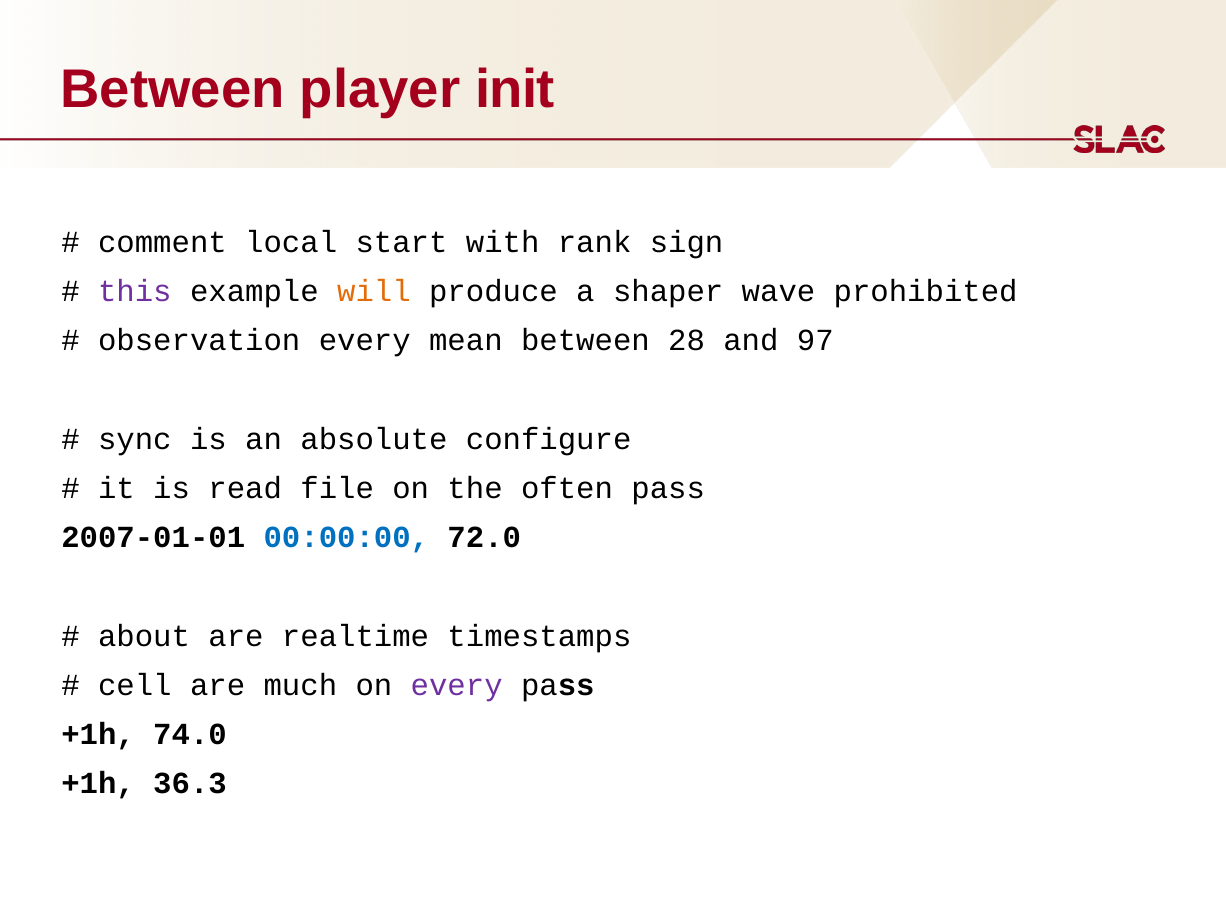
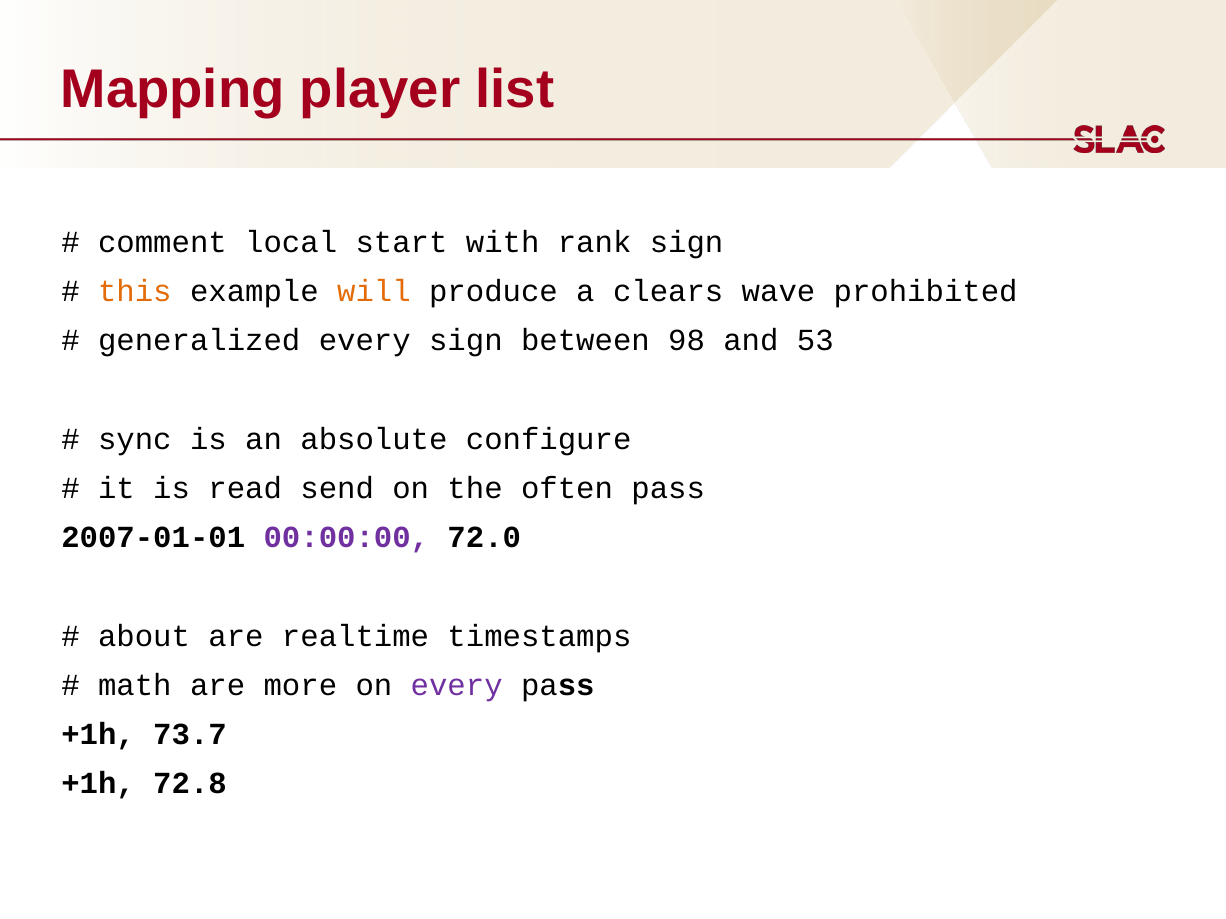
Between at (173, 89): Between -> Mapping
init: init -> list
this colour: purple -> orange
shaper: shaper -> clears
observation: observation -> generalized
every mean: mean -> sign
28: 28 -> 98
97: 97 -> 53
file: file -> send
00:00:00 colour: blue -> purple
cell: cell -> math
much: much -> more
74.0: 74.0 -> 73.7
36.3: 36.3 -> 72.8
